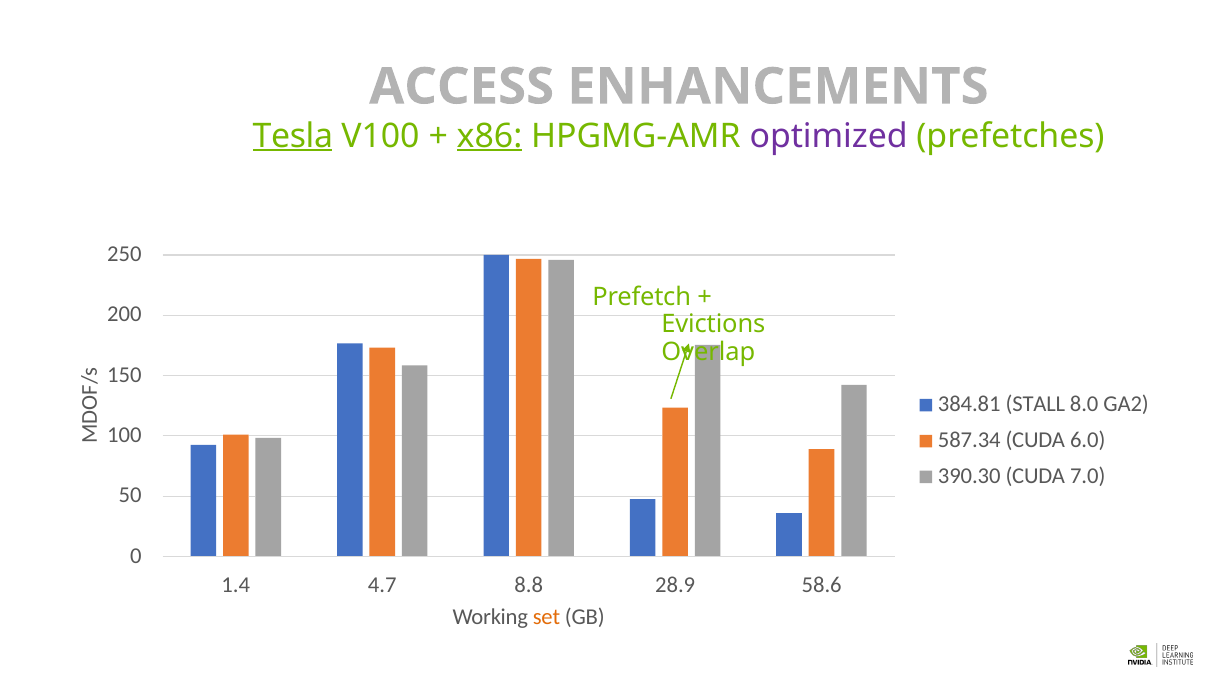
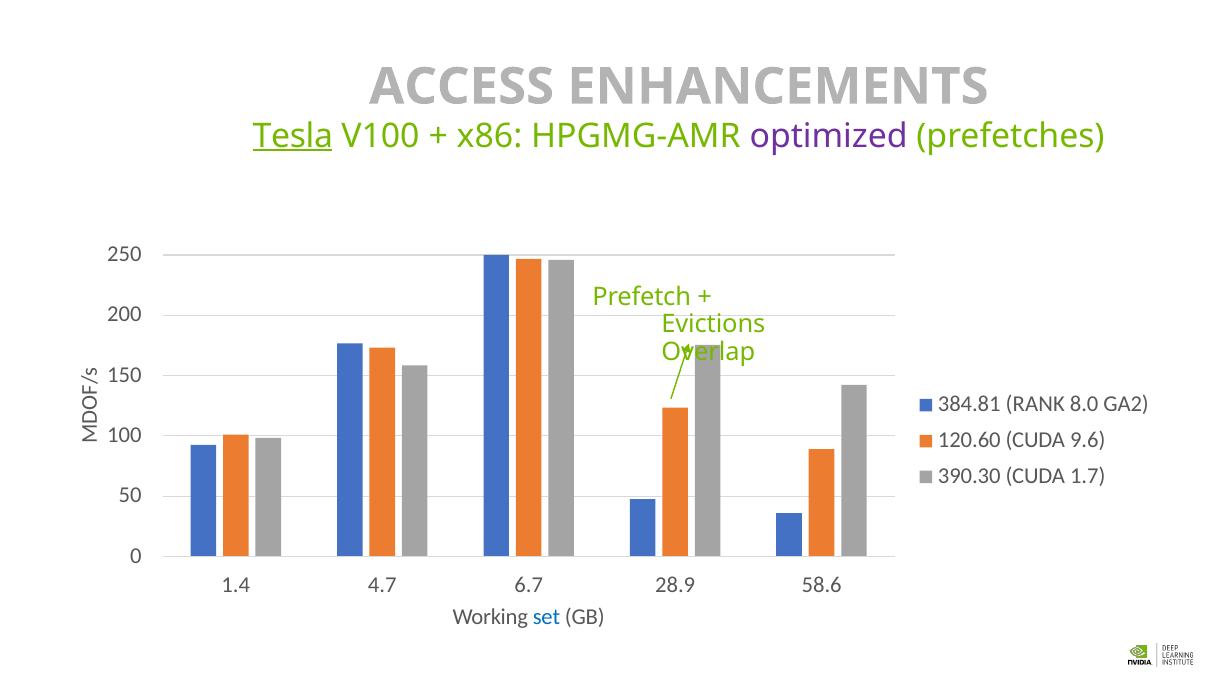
x86 underline: present -> none
STALL: STALL -> RANK
587.34: 587.34 -> 120.60
6.0: 6.0 -> 9.6
7.0: 7.0 -> 1.7
8.8: 8.8 -> 6.7
set colour: orange -> blue
